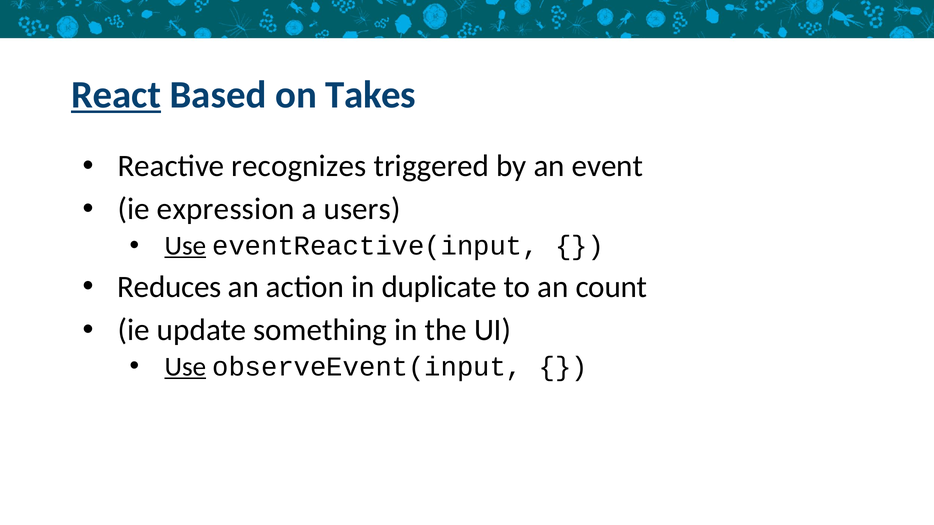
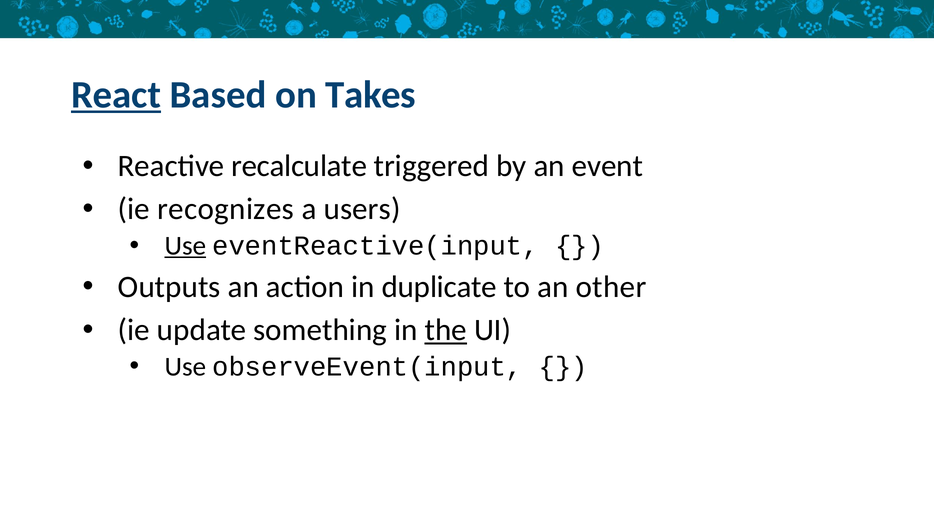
recognizes: recognizes -> recalculate
expression: expression -> recognizes
Reduces: Reduces -> Outputs
count: count -> other
the underline: none -> present
Use at (185, 367) underline: present -> none
